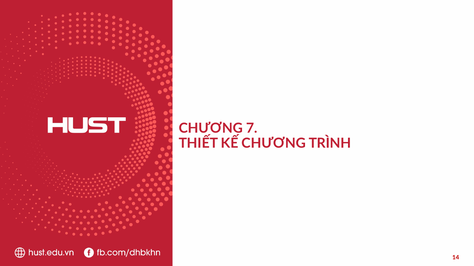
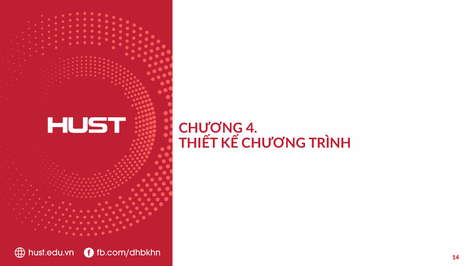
7: 7 -> 4
